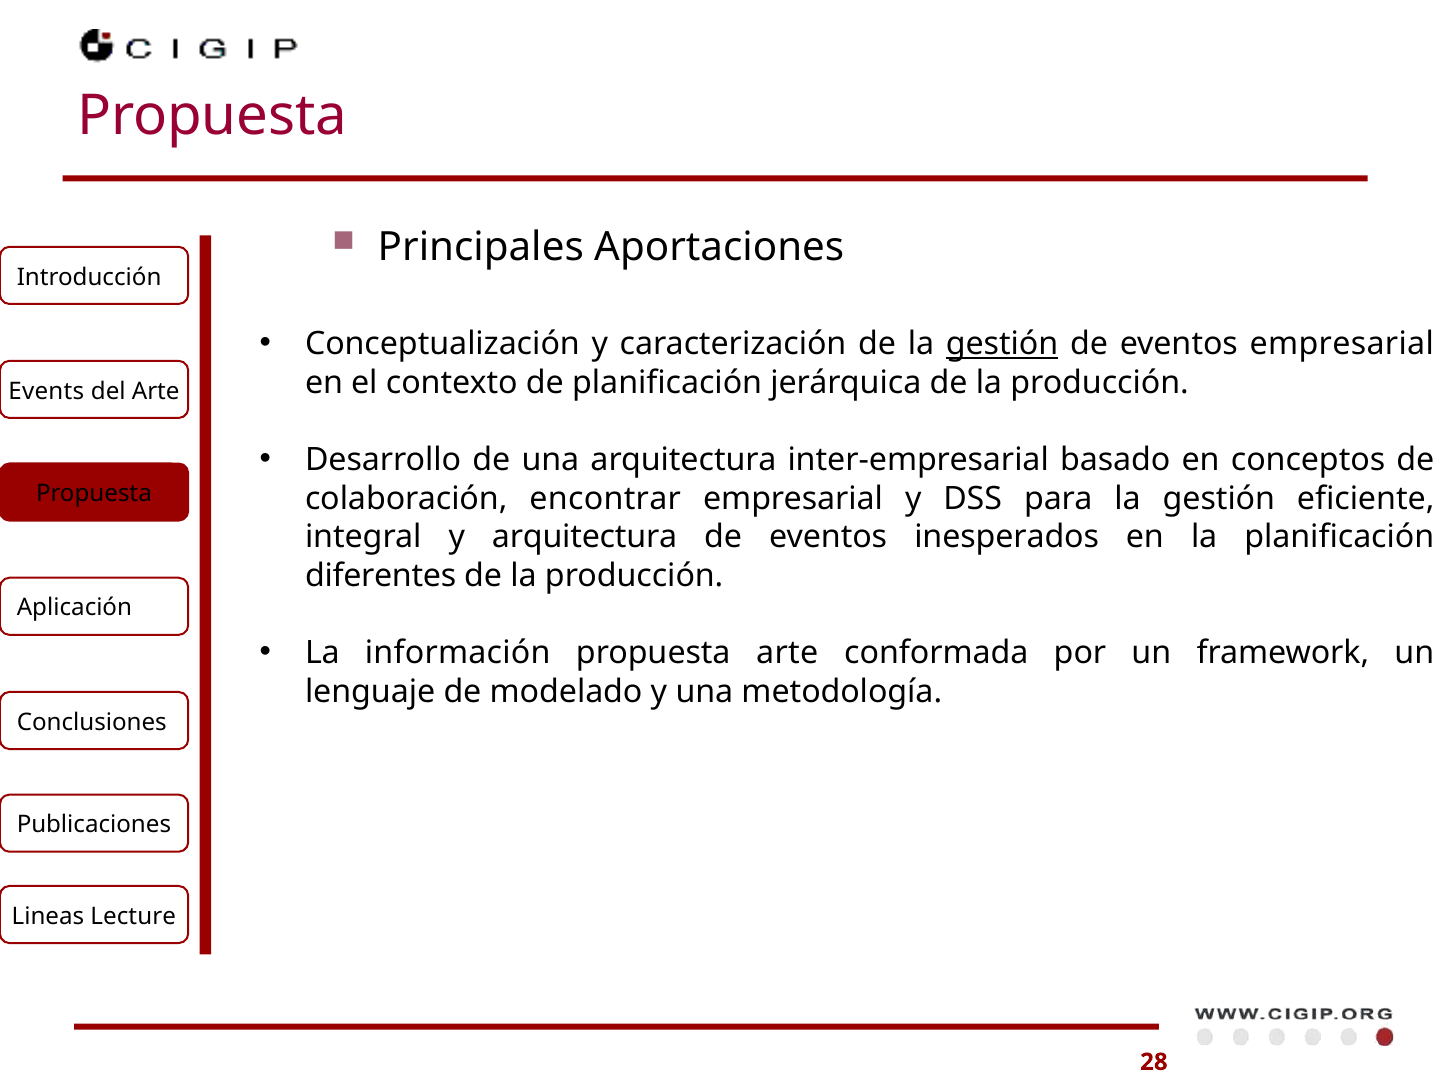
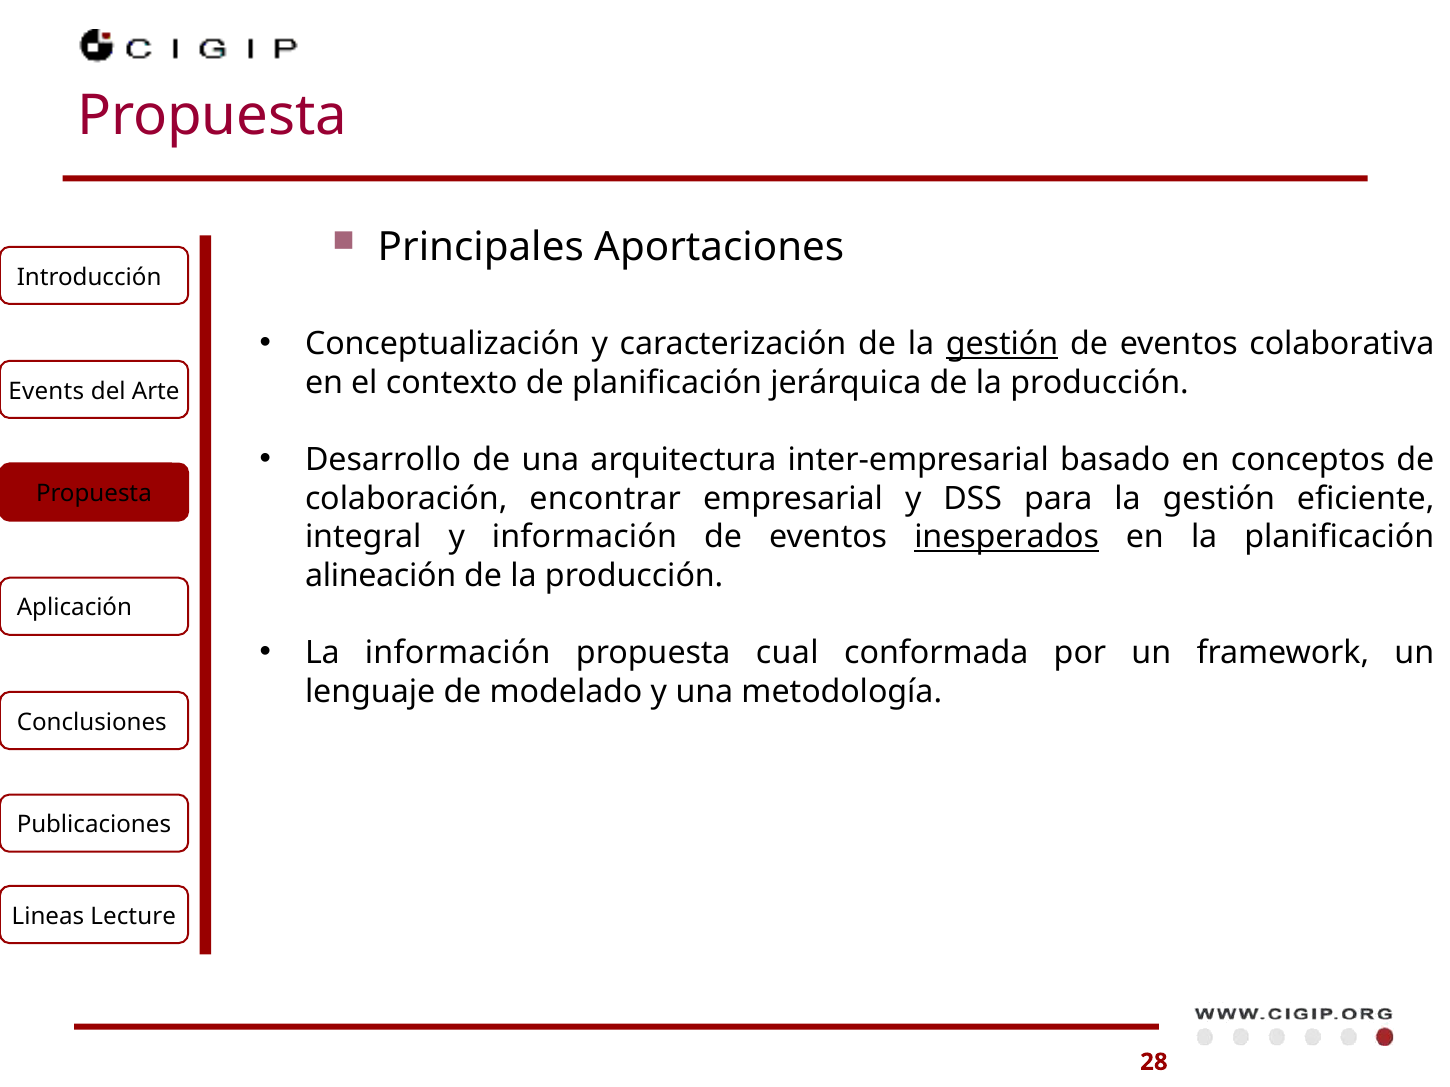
eventos empresarial: empresarial -> colaborativa
y arquitectura: arquitectura -> información
inesperados underline: none -> present
diferentes: diferentes -> alineación
propuesta arte: arte -> cual
